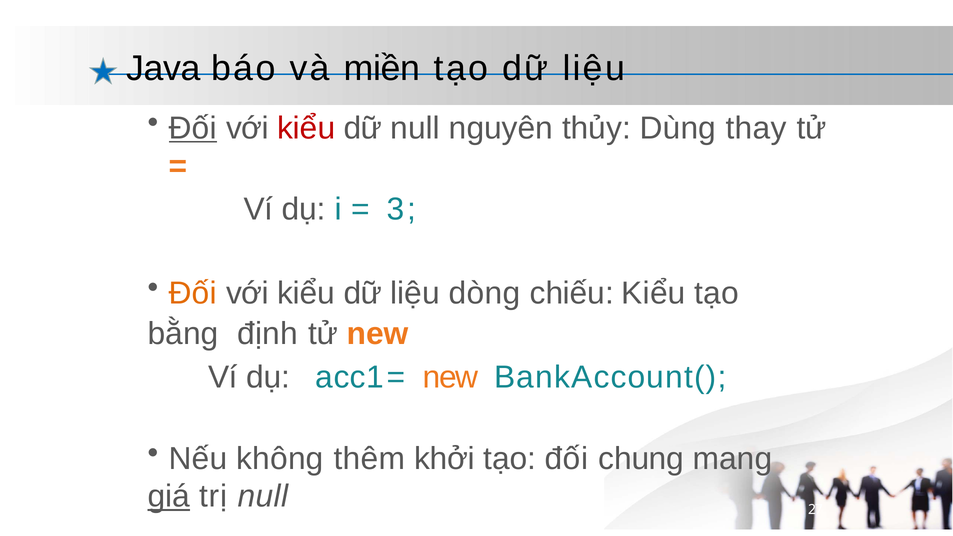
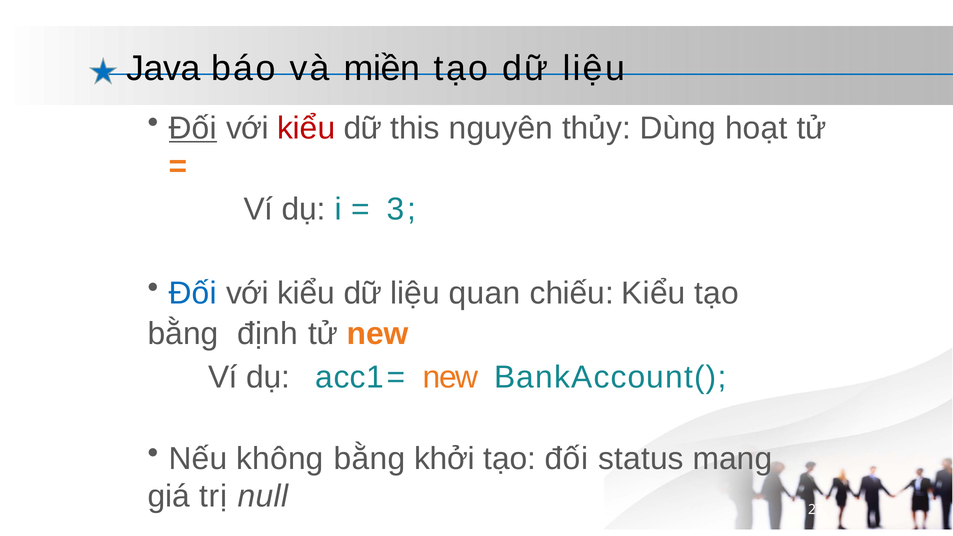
dữ null: null -> this
thay: thay -> hoạt
Đối at (193, 293) colour: orange -> blue
dòng: dòng -> quan
không thêm: thêm -> bằng
chung: chung -> status
giá underline: present -> none
